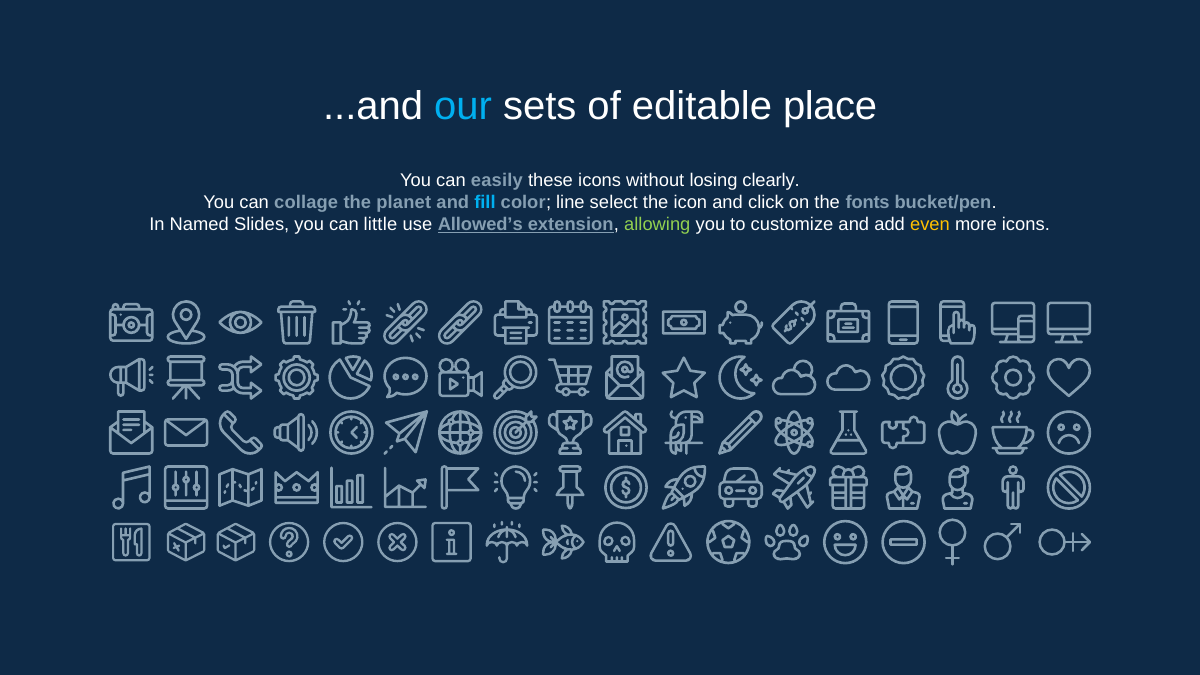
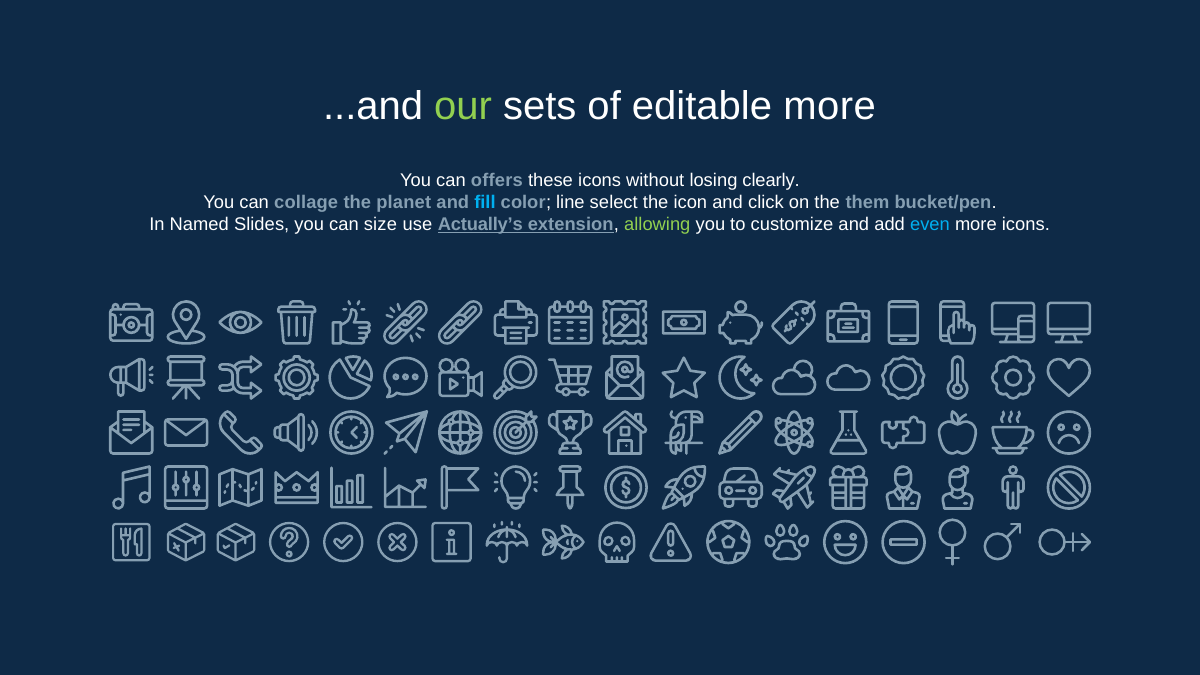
our colour: light blue -> light green
editable place: place -> more
easily: easily -> offers
fonts: fonts -> them
little: little -> size
Allowed’s: Allowed’s -> Actually’s
even colour: yellow -> light blue
